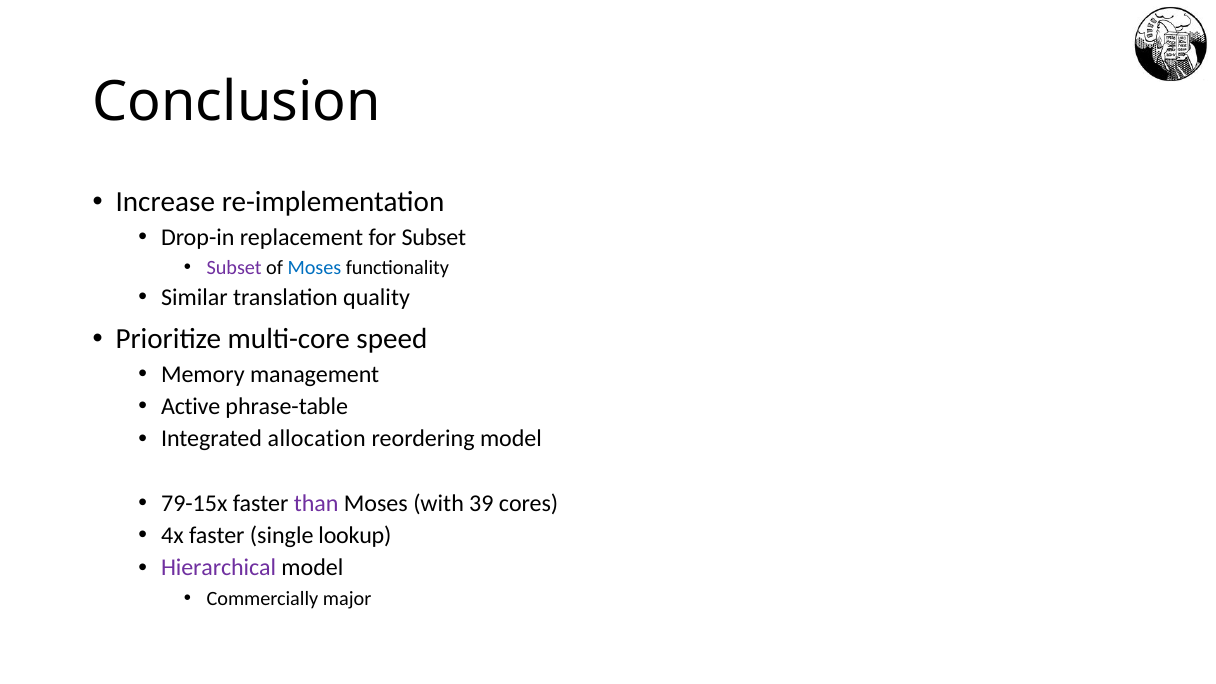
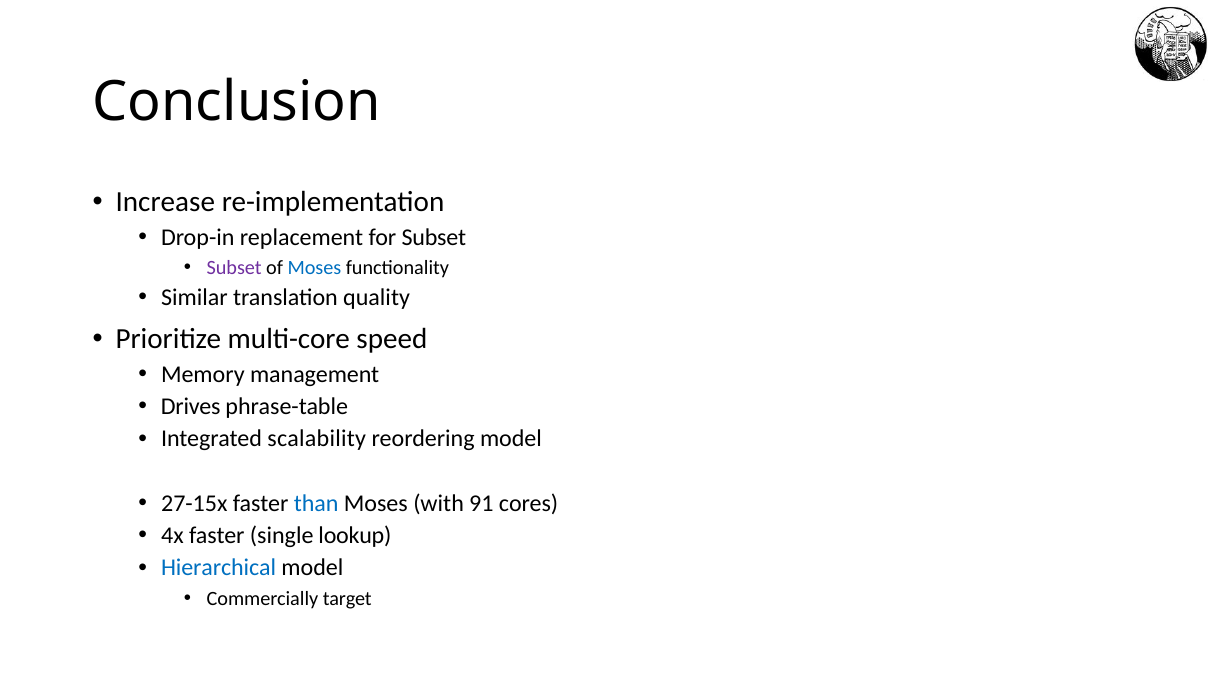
Active: Active -> Drives
allocation: allocation -> scalability
79-15x: 79-15x -> 27-15x
than colour: purple -> blue
39: 39 -> 91
Hierarchical colour: purple -> blue
major: major -> target
